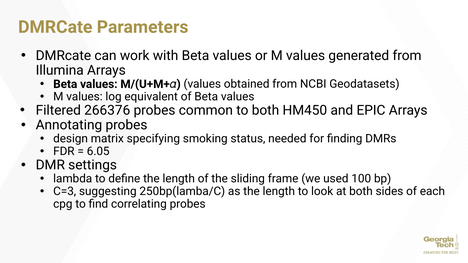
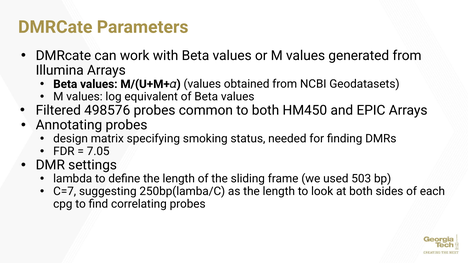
266376: 266376 -> 498576
6.05: 6.05 -> 7.05
100: 100 -> 503
C=3: C=3 -> C=7
